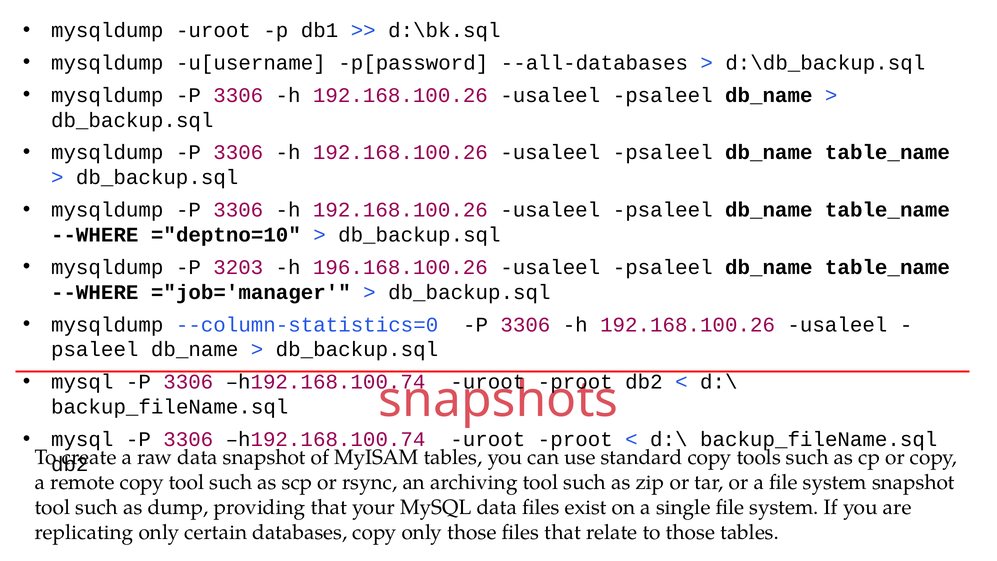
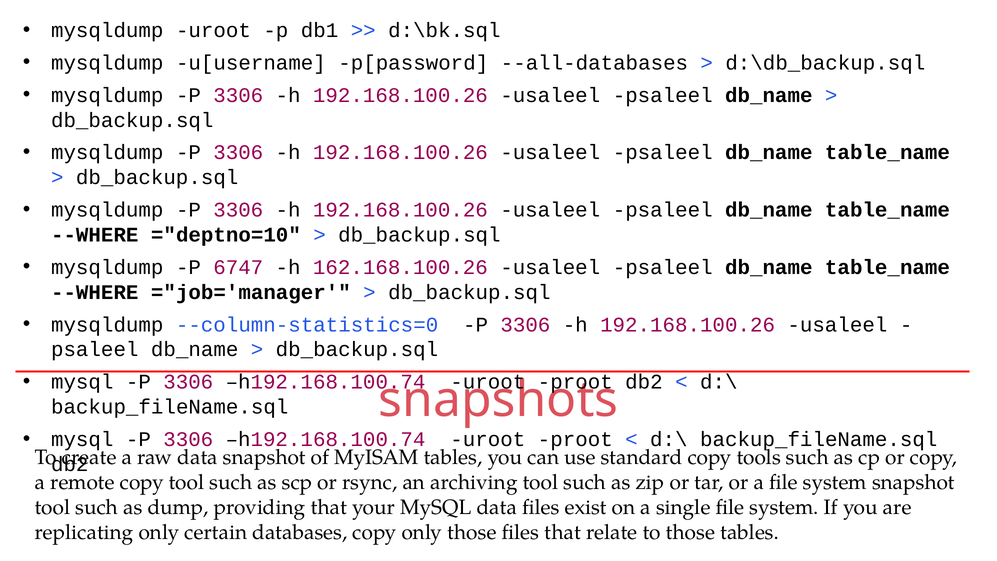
3203: 3203 -> 6747
196.168.100.26: 196.168.100.26 -> 162.168.100.26
